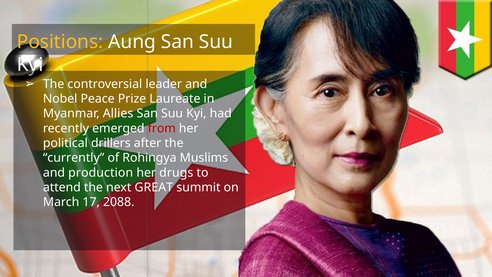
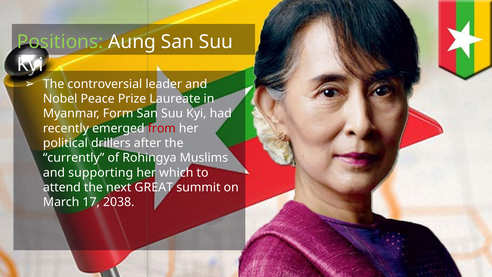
Positions colour: yellow -> light green
Allies: Allies -> Form
production: production -> supporting
drugs: drugs -> which
2088: 2088 -> 2038
